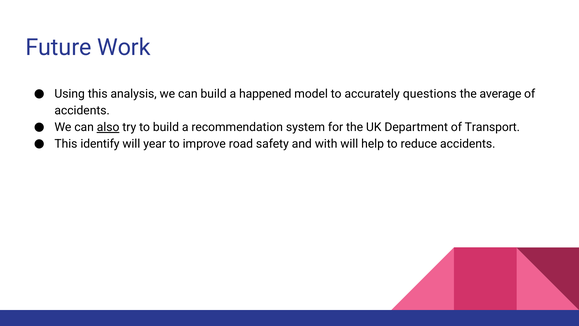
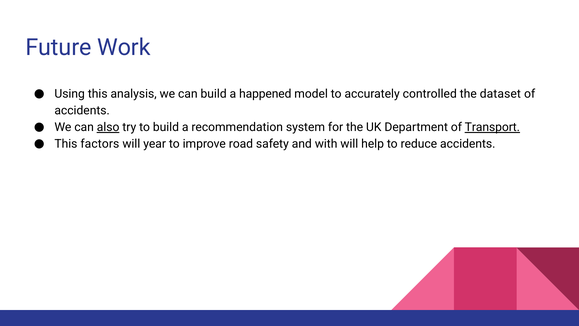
questions: questions -> controlled
average: average -> dataset
Transport underline: none -> present
identify: identify -> factors
